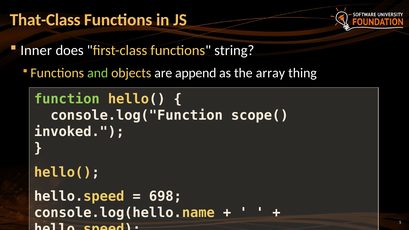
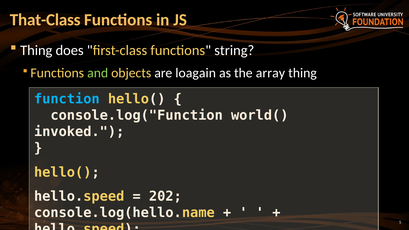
Inner at (36, 50): Inner -> Thing
append: append -> loagain
function colour: light green -> light blue
scope(: scope( -> world(
698: 698 -> 202
